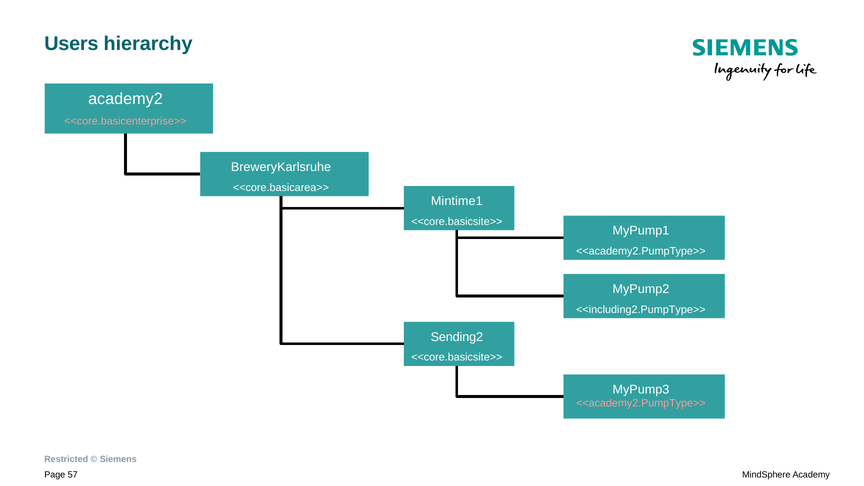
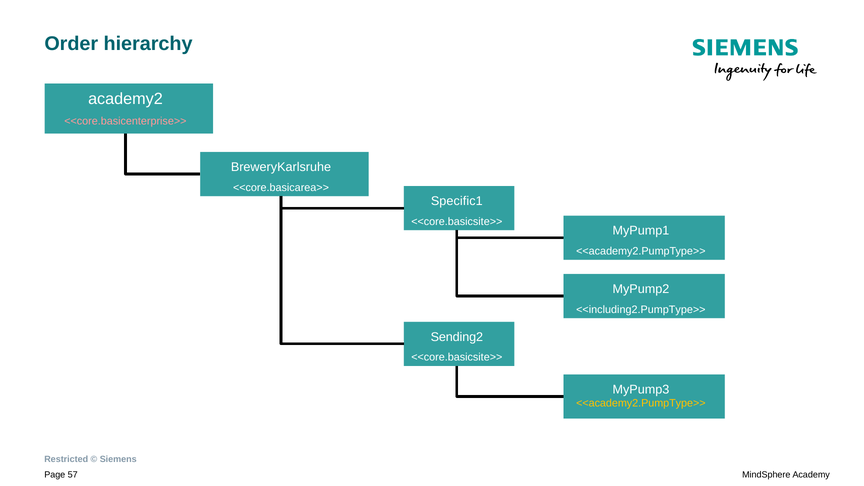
Users: Users -> Order
Mintime1: Mintime1 -> Specific1
<<academy2.PumpType>> at (641, 403) colour: pink -> yellow
